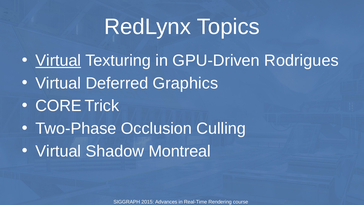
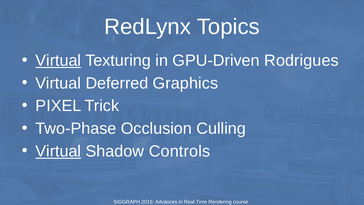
CORE: CORE -> PIXEL
Virtual at (58, 151) underline: none -> present
Montreal: Montreal -> Controls
